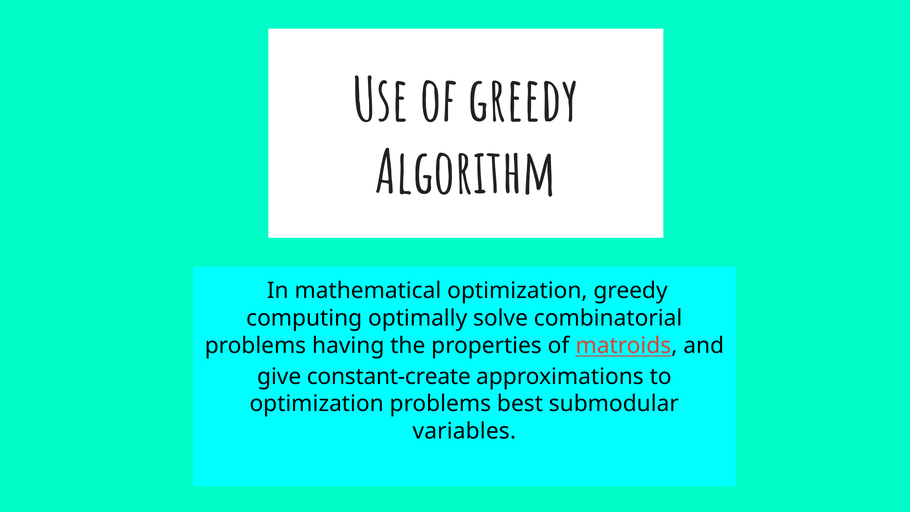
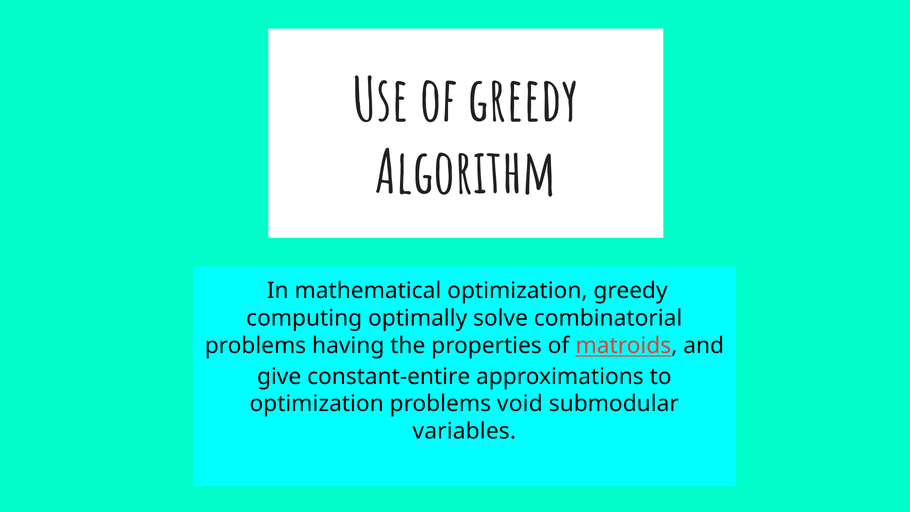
constant-create: constant-create -> constant-entire
best: best -> void
